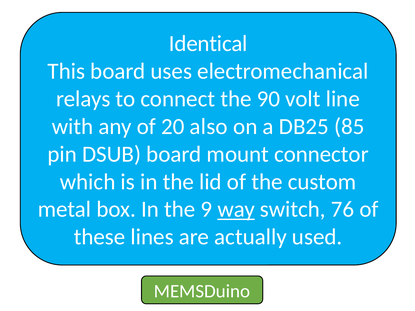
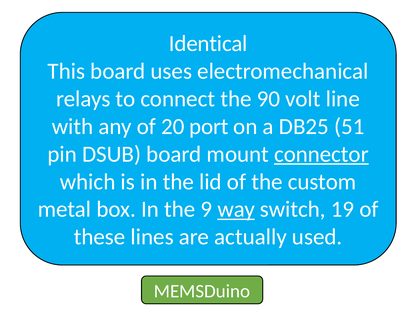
also: also -> port
85: 85 -> 51
connector underline: none -> present
76: 76 -> 19
